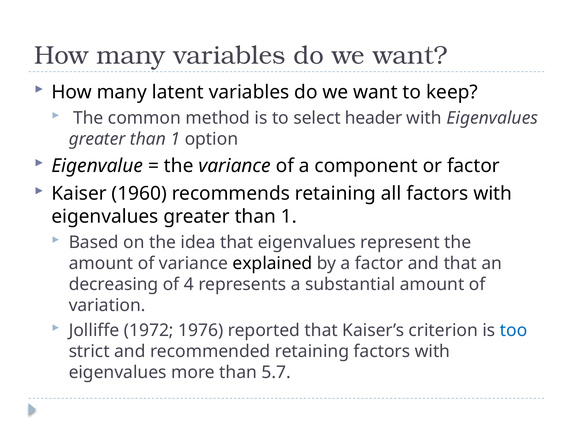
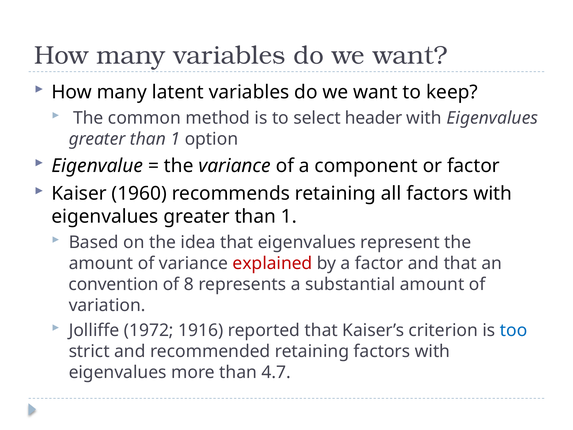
explained colour: black -> red
decreasing: decreasing -> convention
4: 4 -> 8
1976: 1976 -> 1916
5.7: 5.7 -> 4.7
